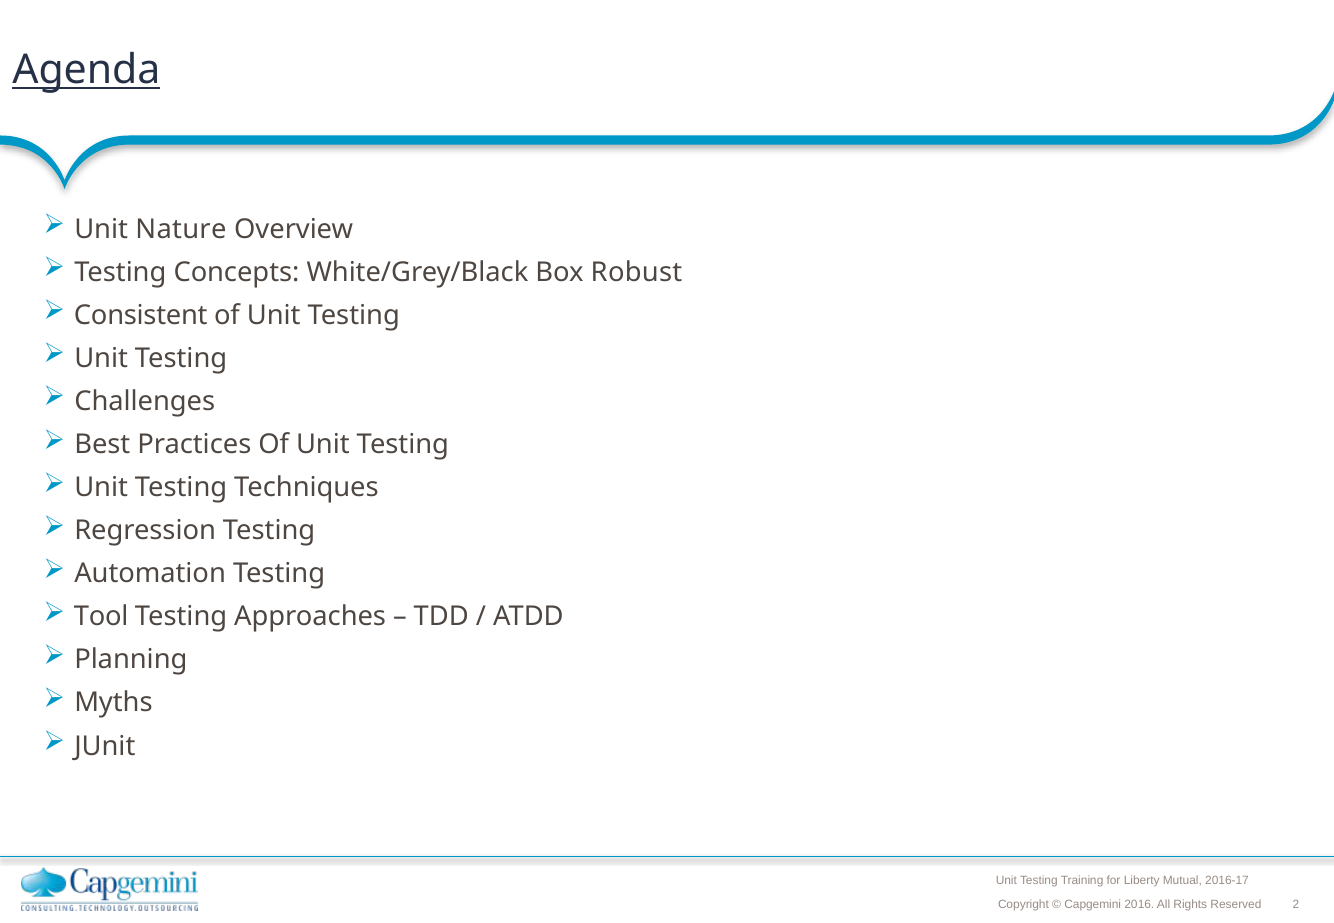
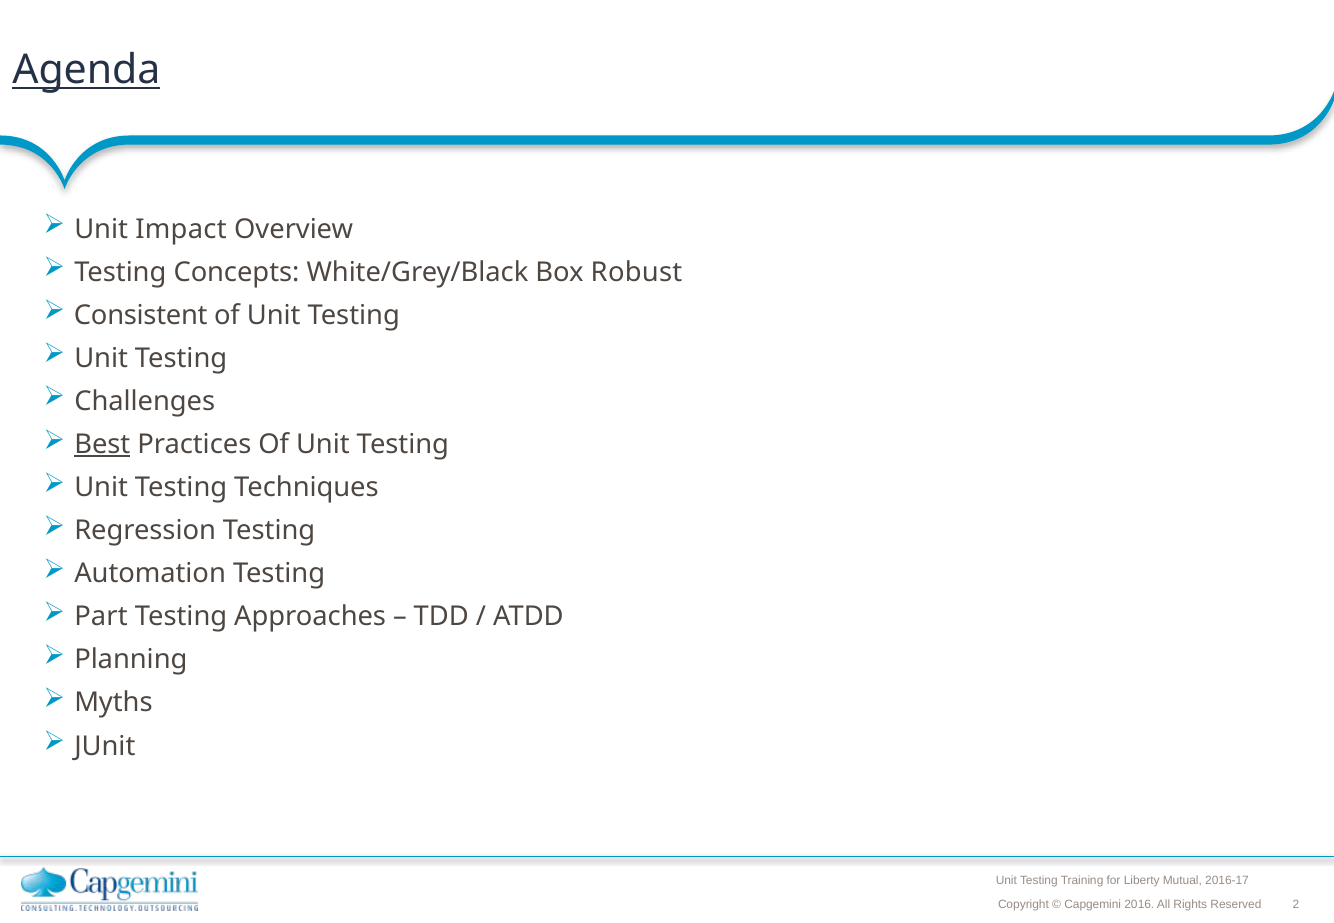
Nature: Nature -> Impact
Best underline: none -> present
Tool: Tool -> Part
